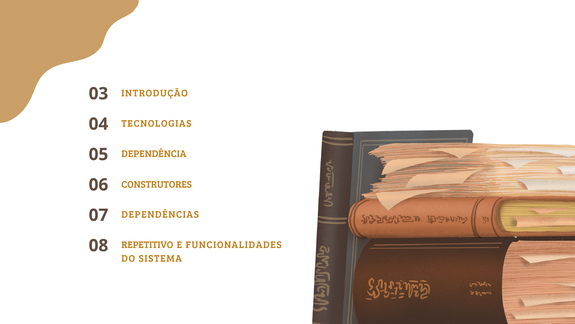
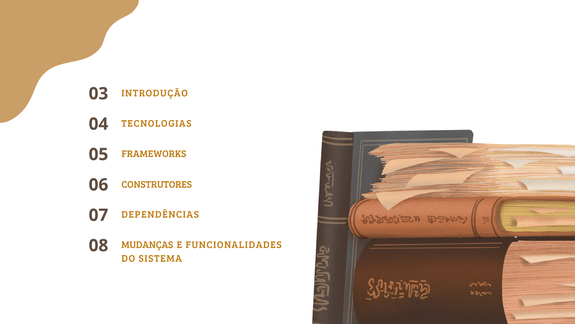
DEPENDÊNCIA: DEPENDÊNCIA -> FRAMEWORKS
REPETITIVO: REPETITIVO -> MUDANÇAS
